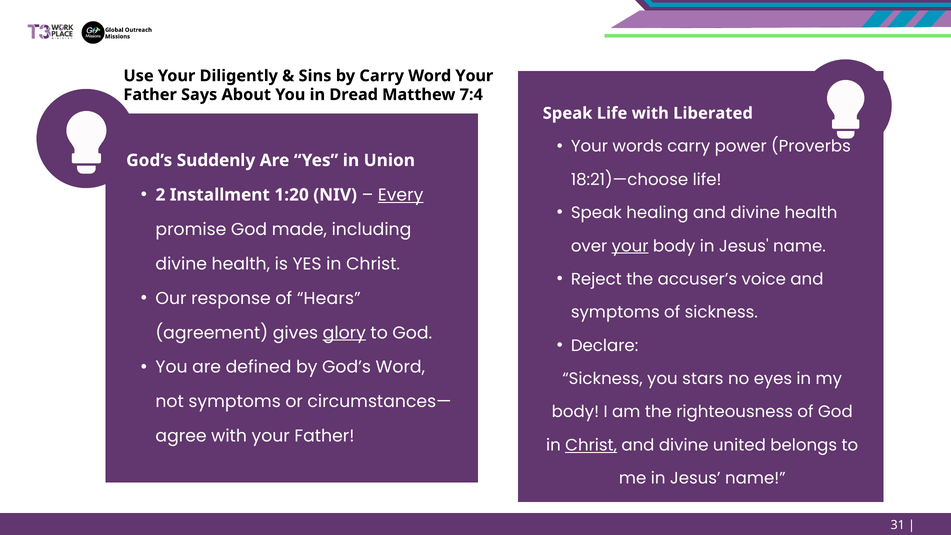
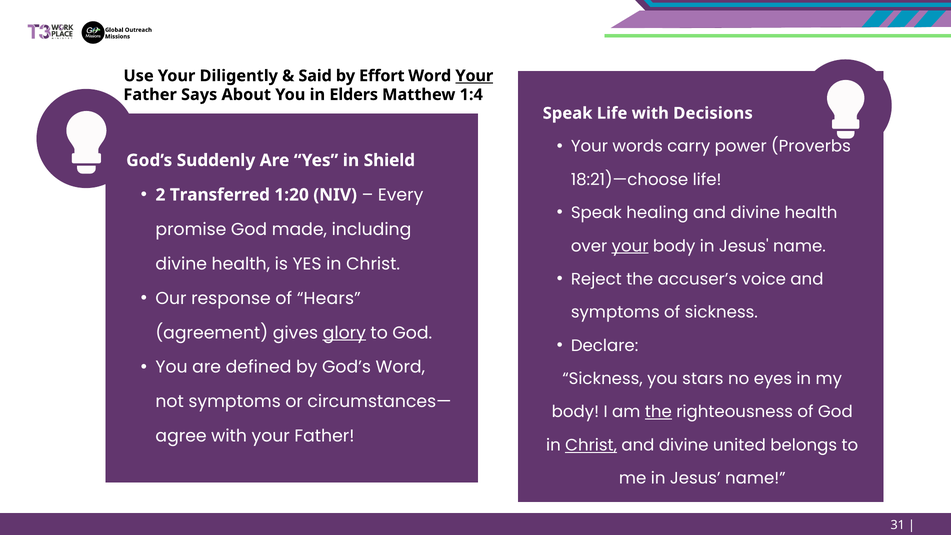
Sins: Sins -> Said
by Carry: Carry -> Effort
Your at (474, 76) underline: none -> present
Dread: Dread -> Elders
7:4: 7:4 -> 1:4
Liberated: Liberated -> Decisions
Union: Union -> Shield
Installment: Installment -> Transferred
Every underline: present -> none
the at (658, 412) underline: none -> present
